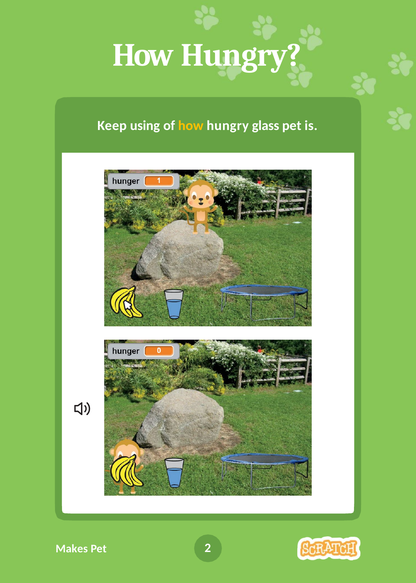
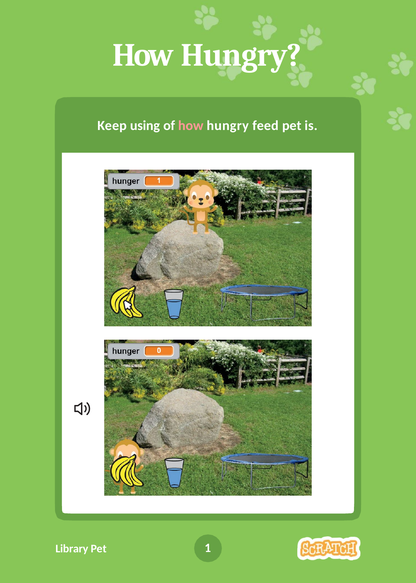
how at (191, 125) colour: yellow -> pink
glass: glass -> feed
Makes: Makes -> Library
2: 2 -> 1
